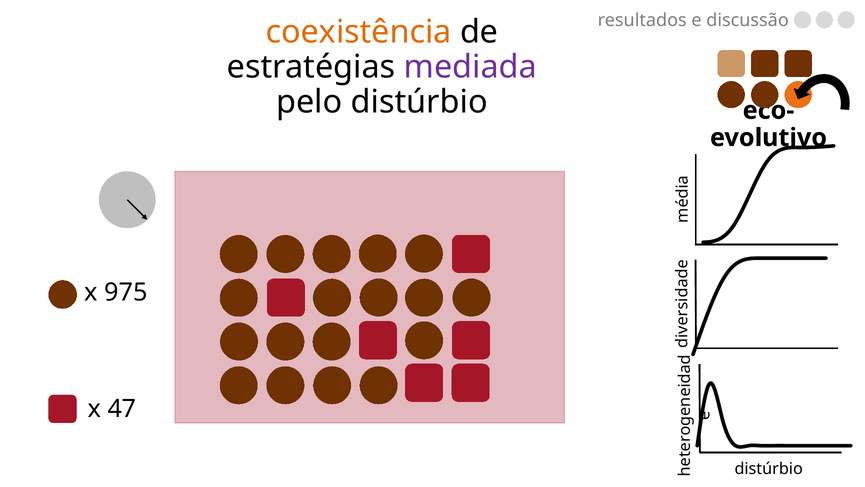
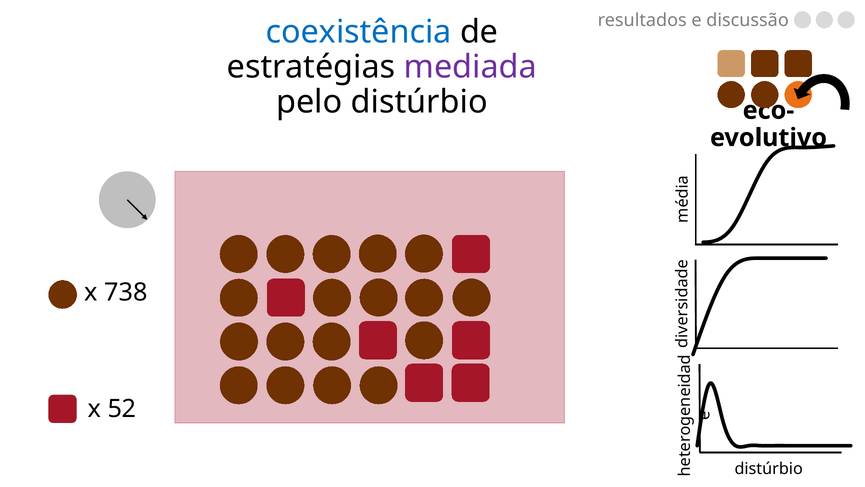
coexistência colour: orange -> blue
975: 975 -> 738
47: 47 -> 52
